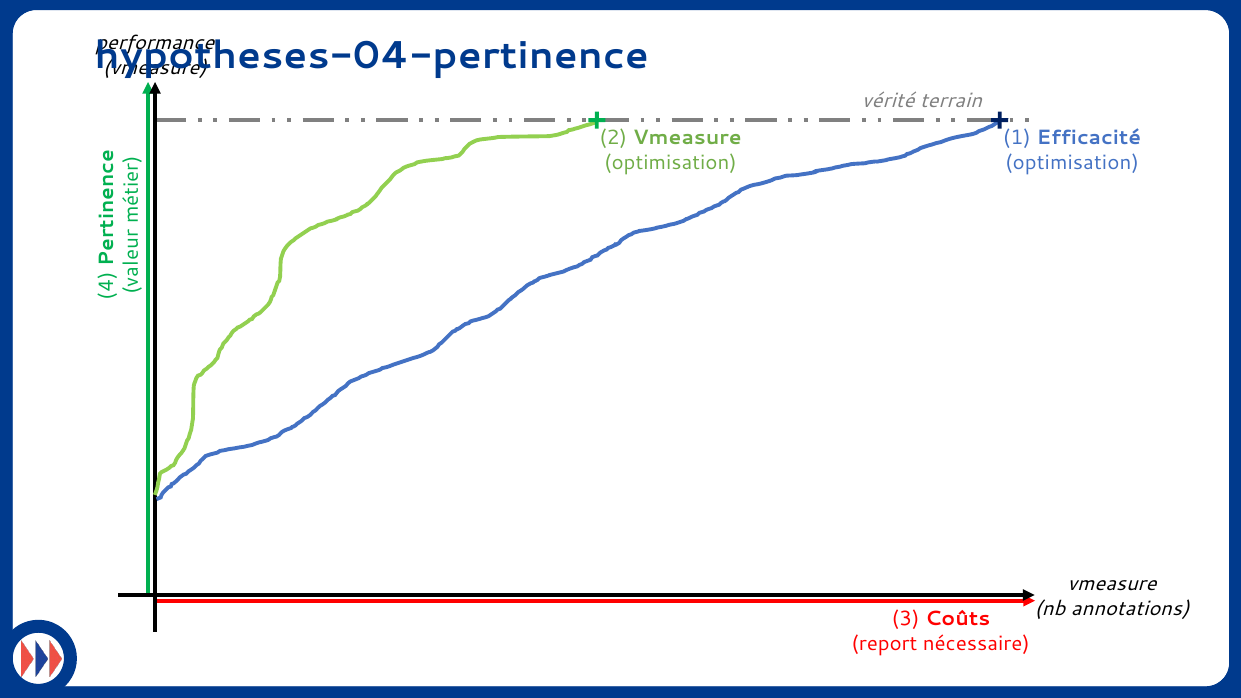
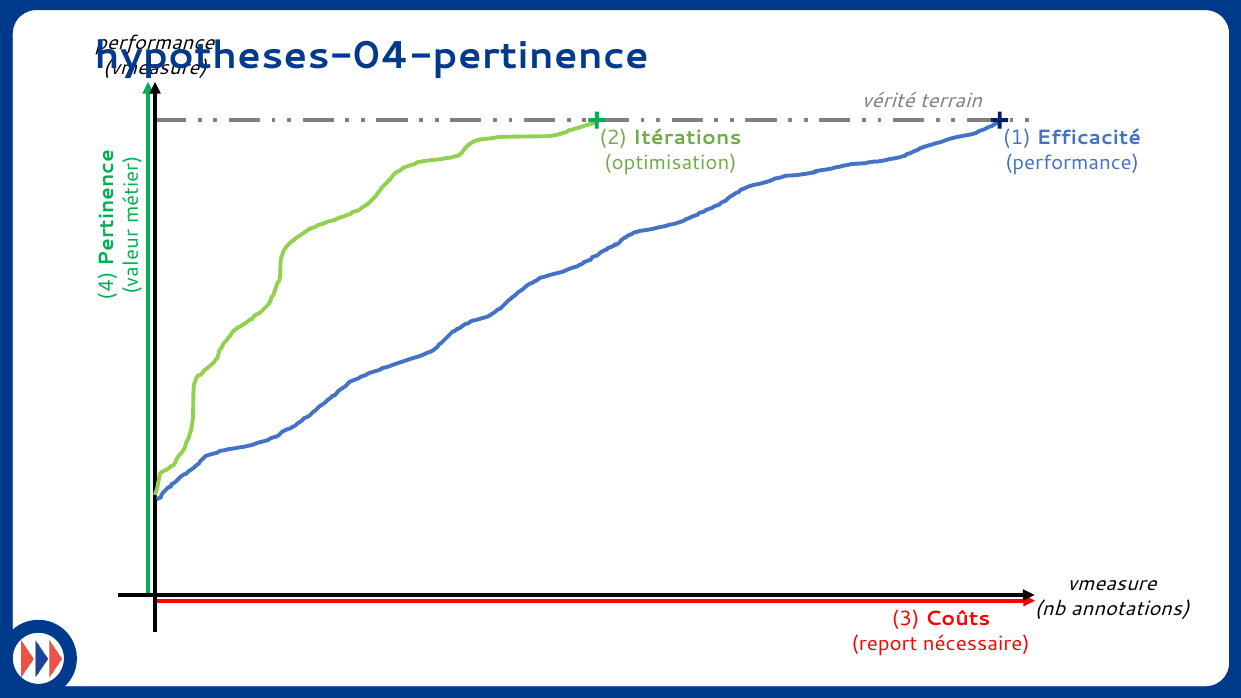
2 Vmeasure: Vmeasure -> Itérations
optimisation at (1072, 162): optimisation -> performance
